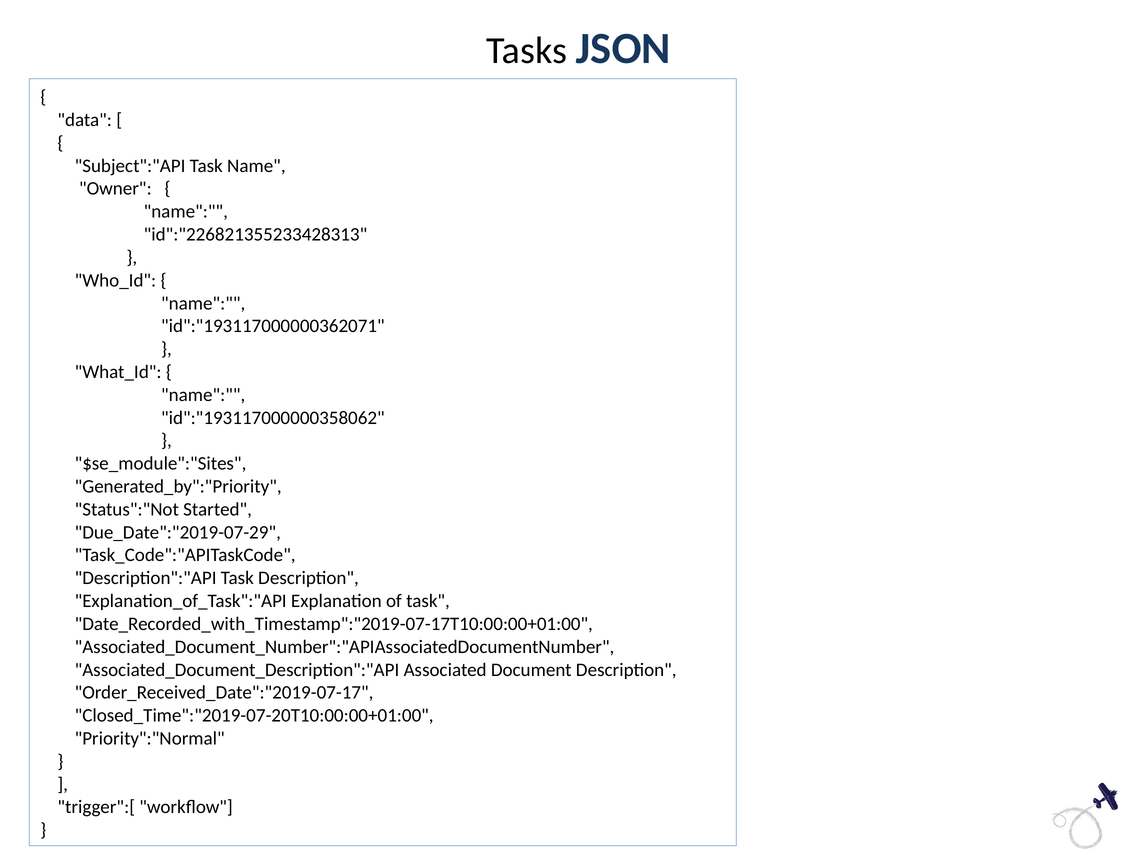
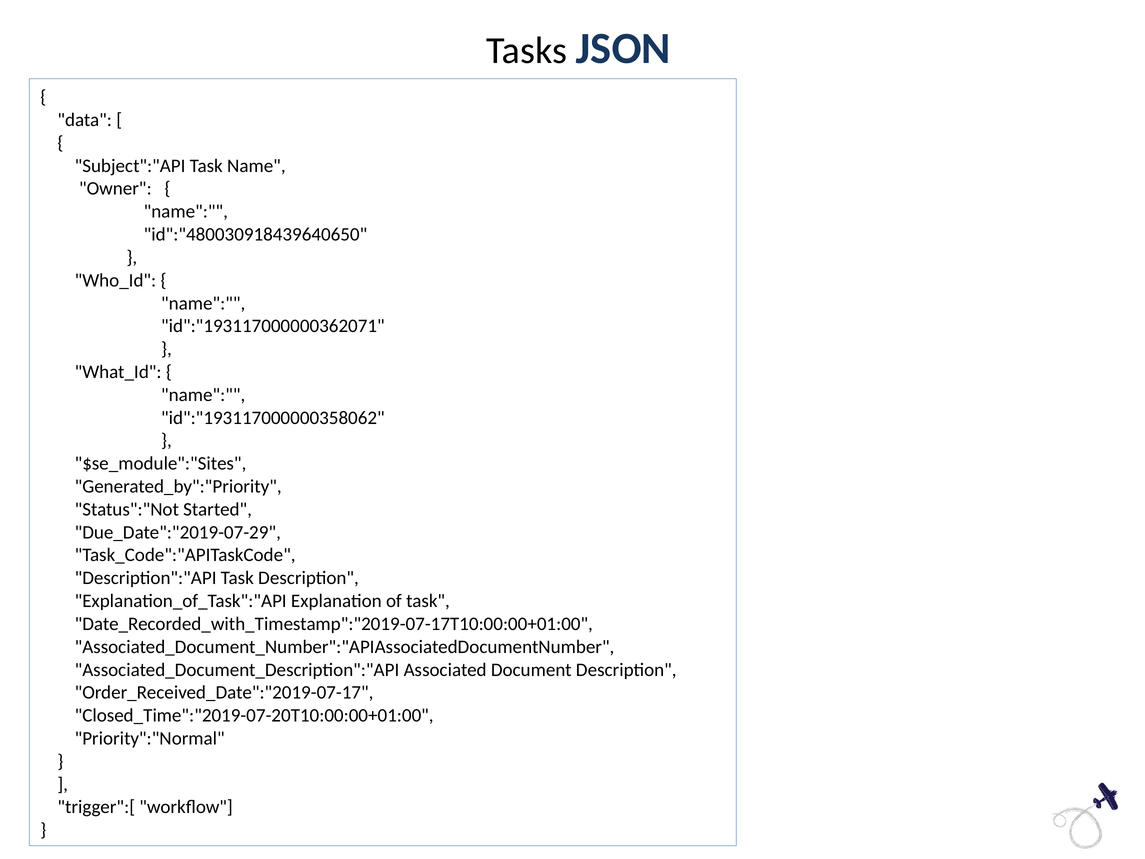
id":"226821355233428313: id":"226821355233428313 -> id":"480030918439640650
